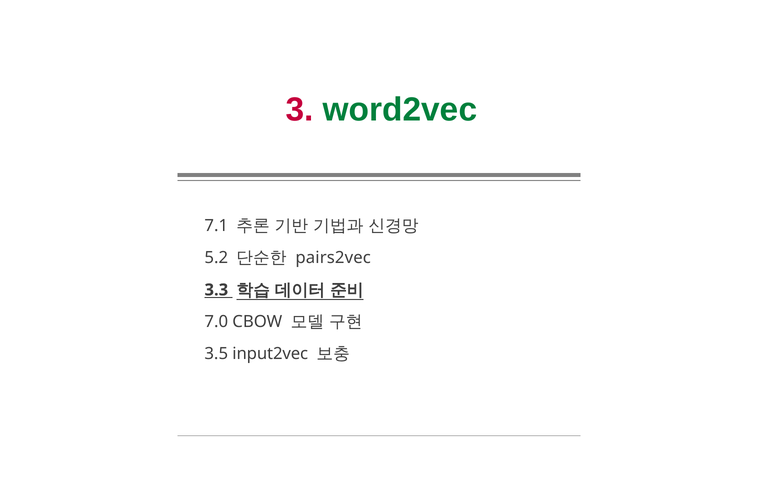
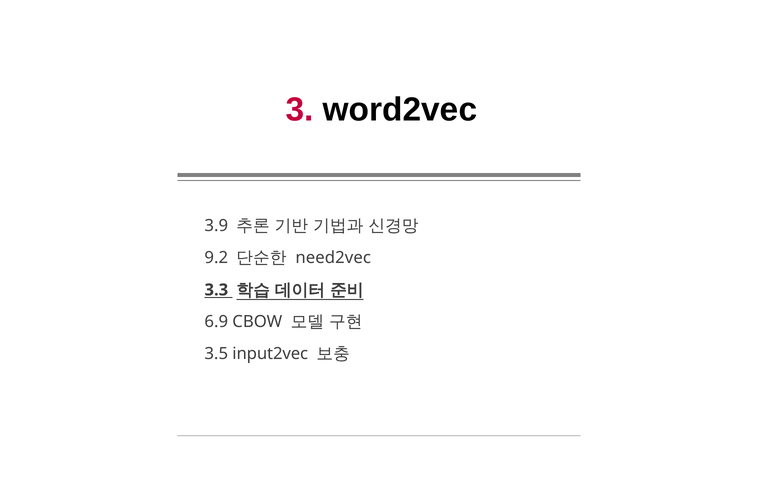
word2vec colour: green -> black
7.1: 7.1 -> 3.9
5.2: 5.2 -> 9.2
pairs2vec: pairs2vec -> need2vec
7.0: 7.0 -> 6.9
